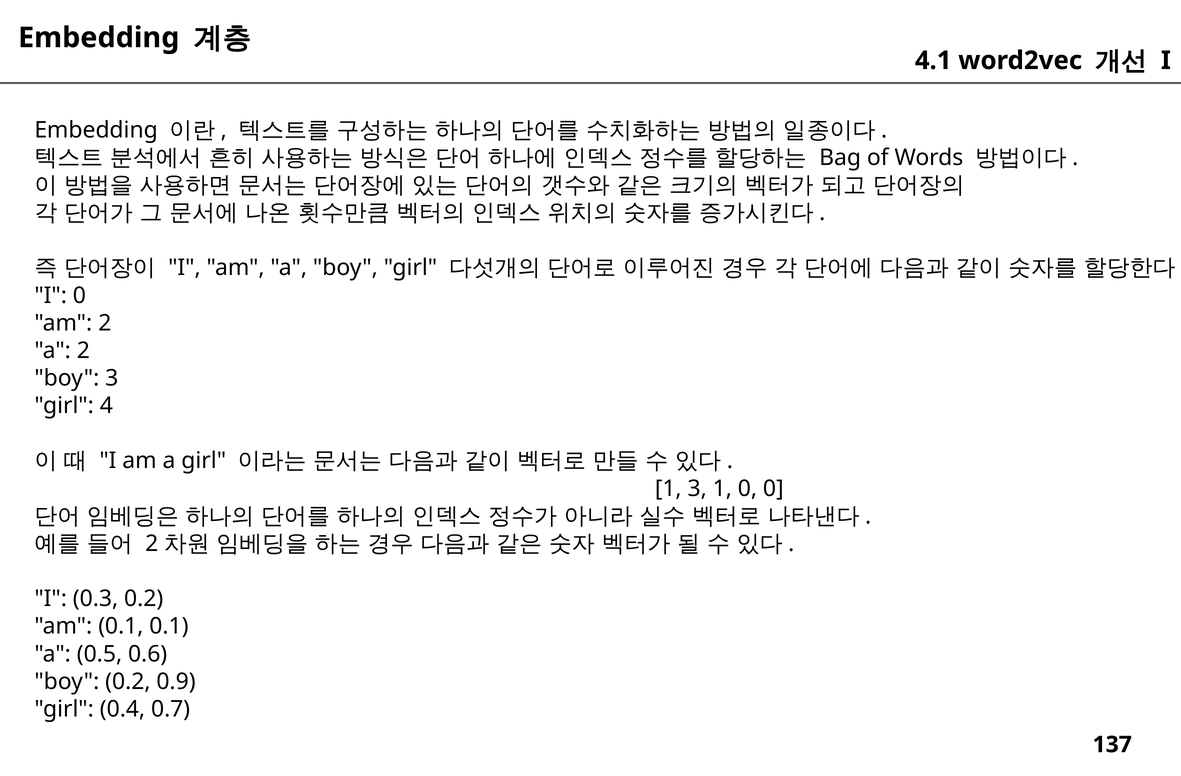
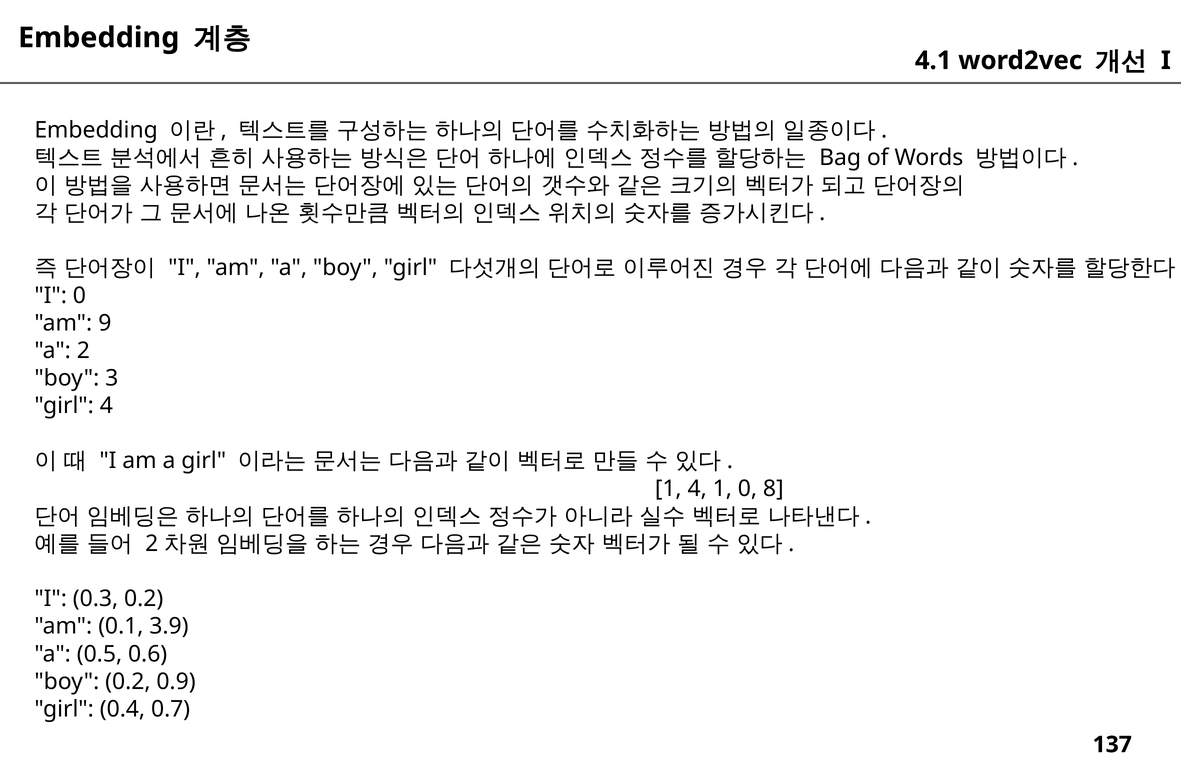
am 2: 2 -> 9
1 3: 3 -> 4
0 0: 0 -> 8
0.1 0.1: 0.1 -> 3.9
